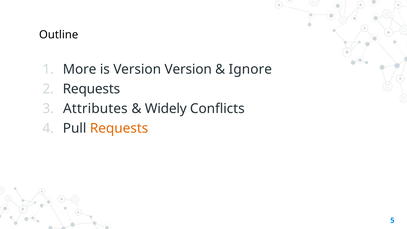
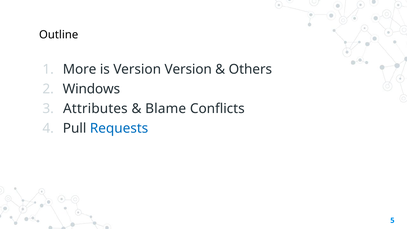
Ignore: Ignore -> Others
Requests at (91, 89): Requests -> Windows
Widely: Widely -> Blame
Requests at (119, 128) colour: orange -> blue
